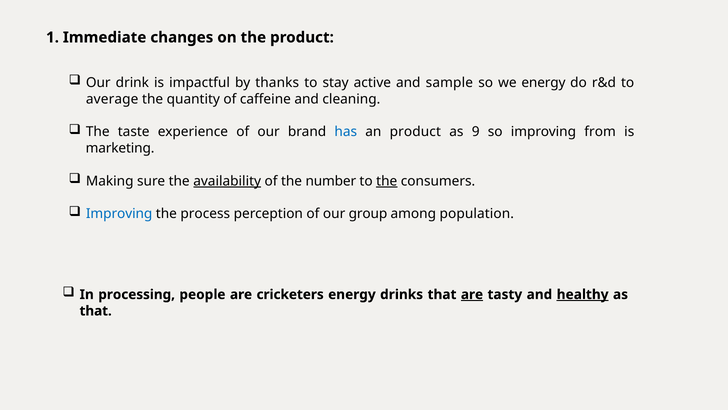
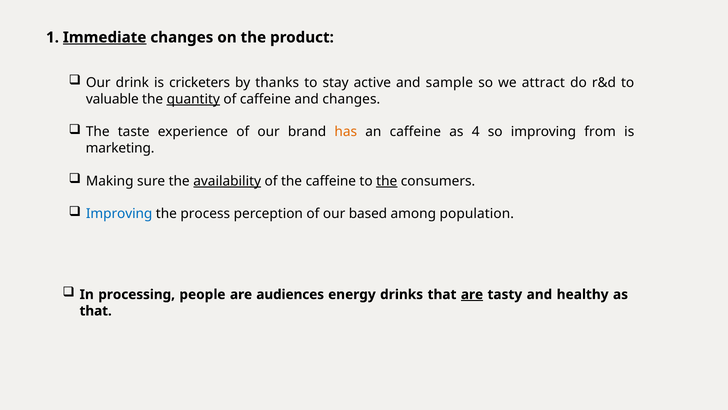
Immediate underline: none -> present
impactful: impactful -> cricketers
we energy: energy -> attract
average: average -> valuable
quantity underline: none -> present
and cleaning: cleaning -> changes
has colour: blue -> orange
an product: product -> caffeine
9: 9 -> 4
the number: number -> caffeine
group: group -> based
cricketers: cricketers -> audiences
healthy underline: present -> none
